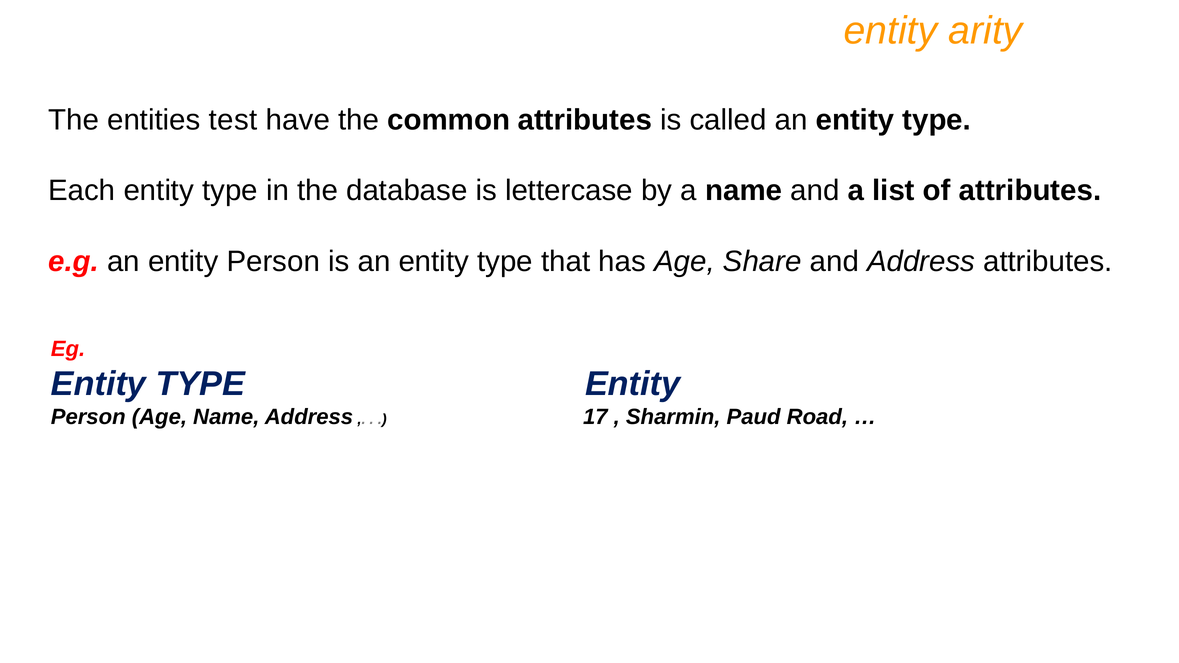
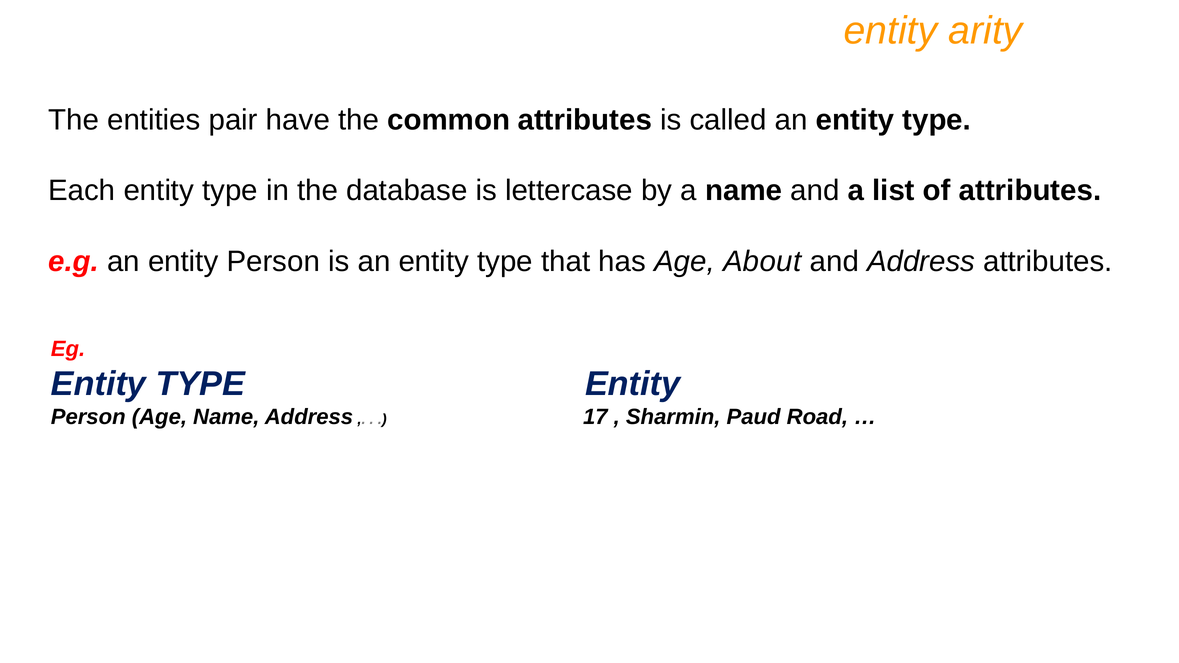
test: test -> pair
Share: Share -> About
